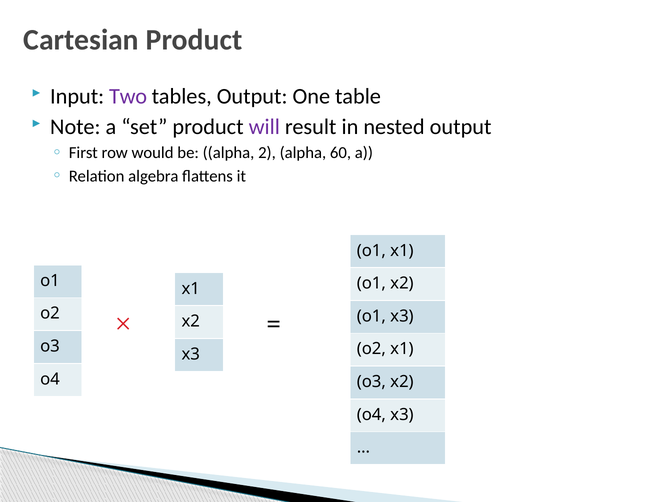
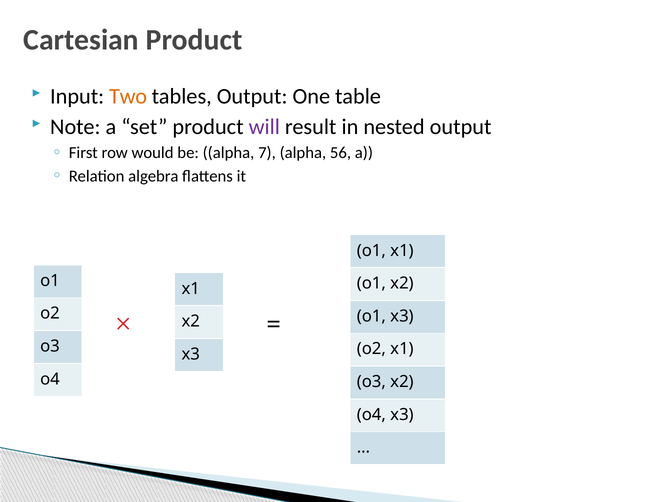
Two colour: purple -> orange
2: 2 -> 7
60: 60 -> 56
